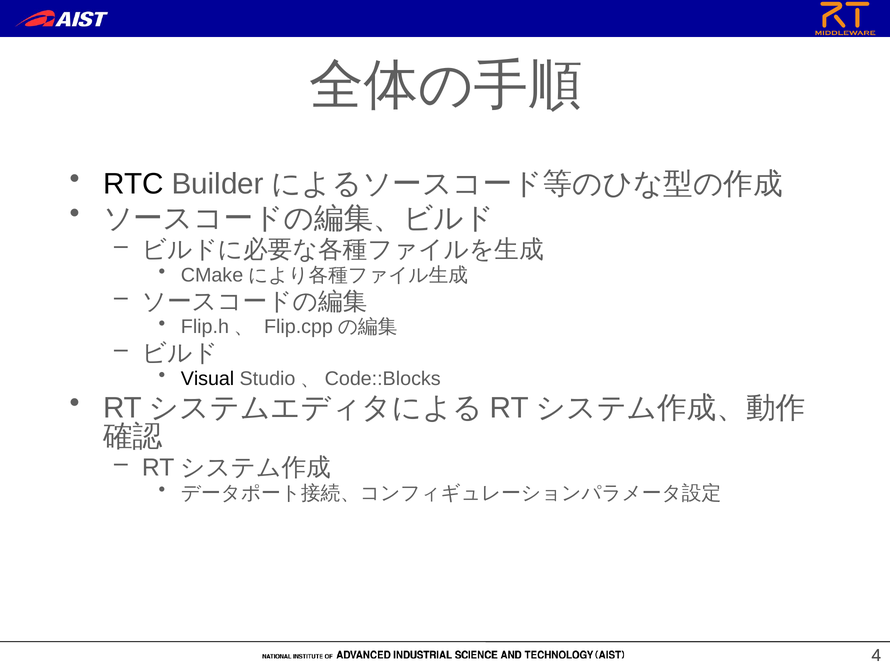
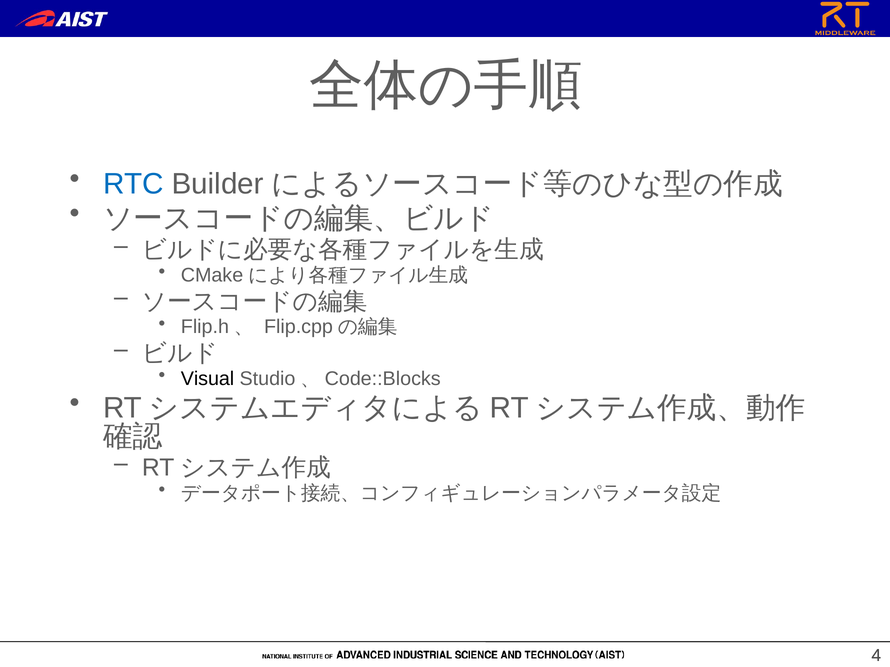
RTC colour: black -> blue
